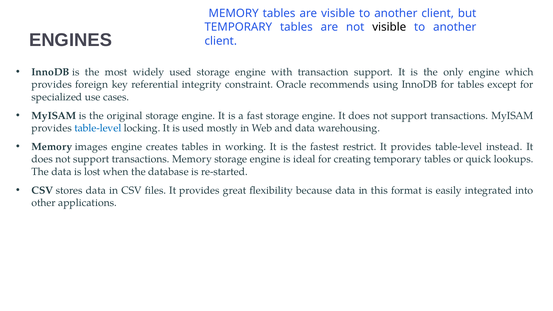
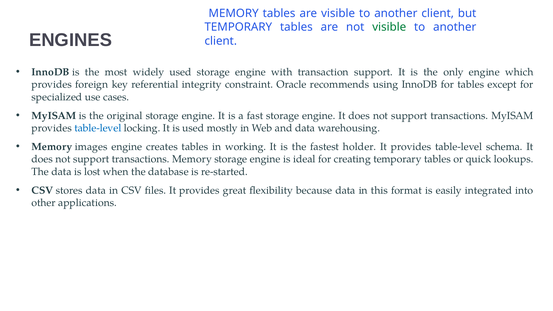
visible at (389, 27) colour: black -> green
restrict: restrict -> holder
instead: instead -> schema
